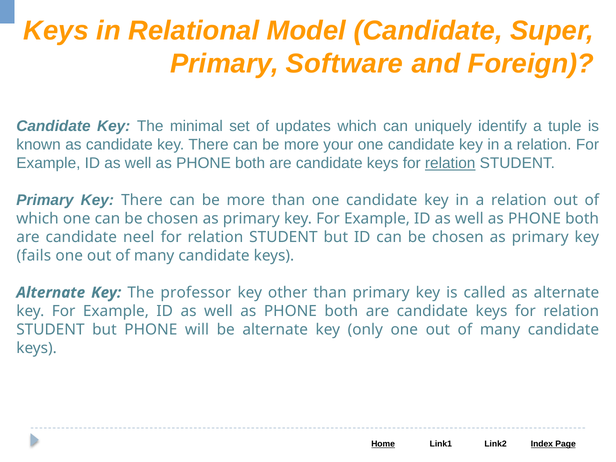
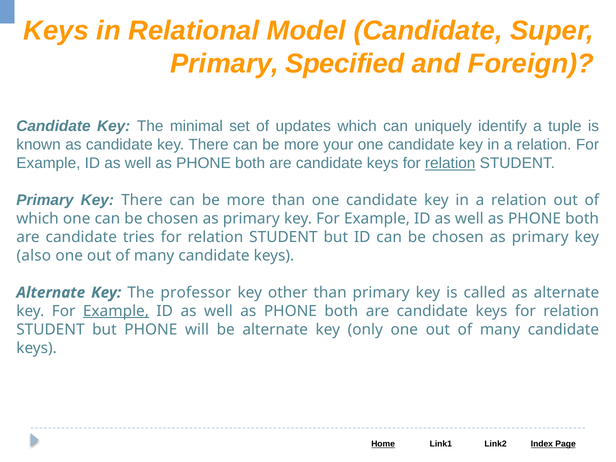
Software: Software -> Specified
neel: neel -> tries
fails: fails -> also
Example at (116, 311) underline: none -> present
